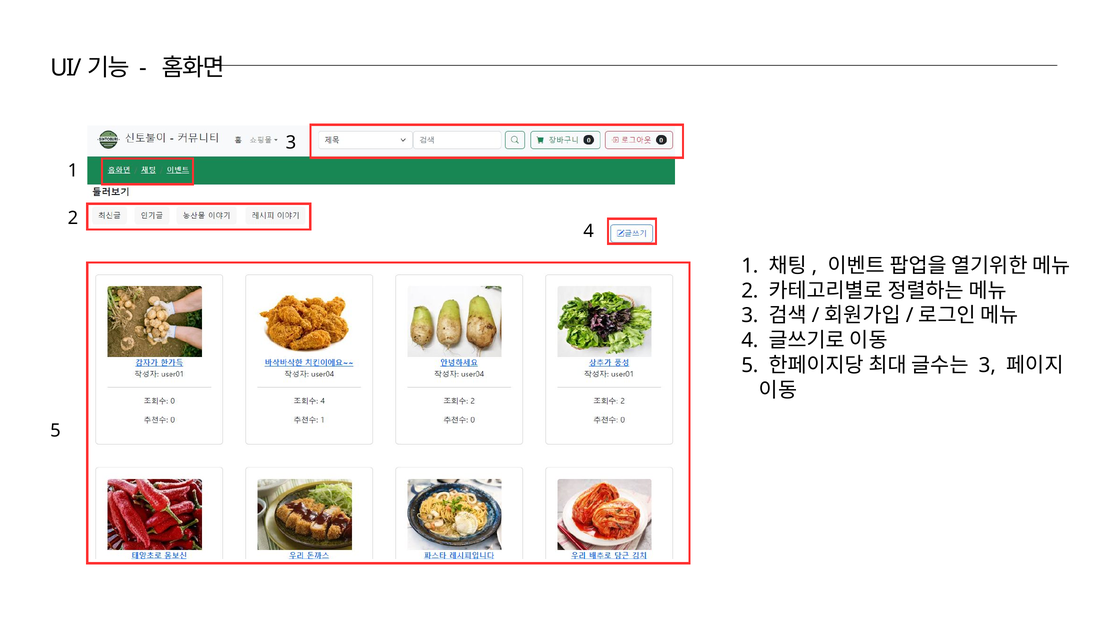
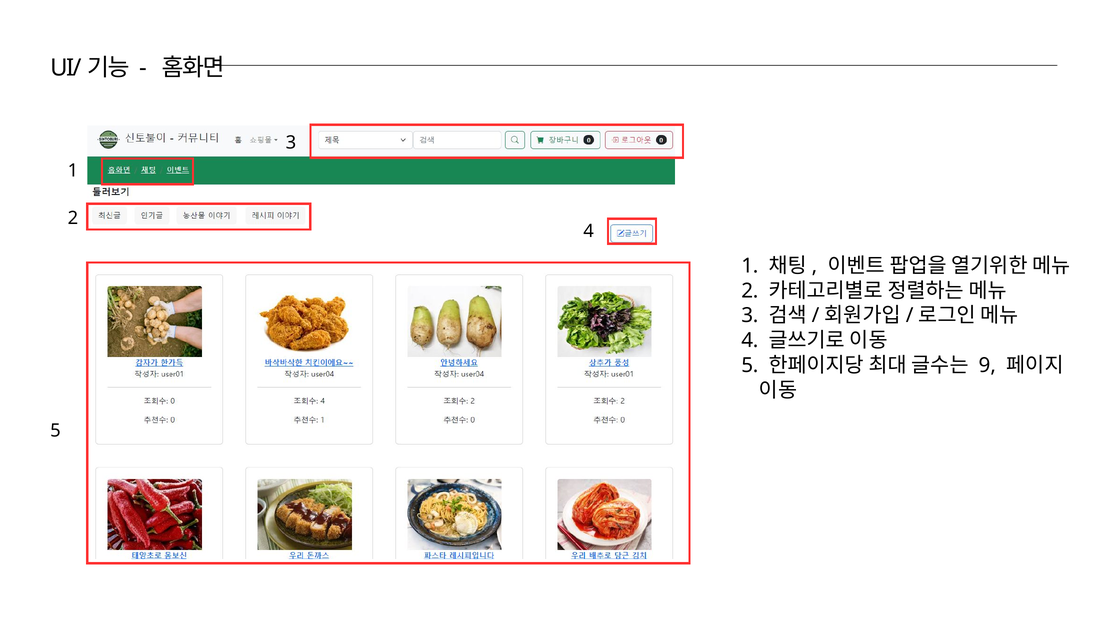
3 at (987, 366): 3 -> 9
